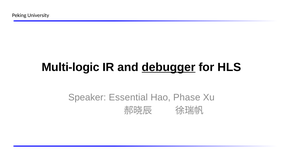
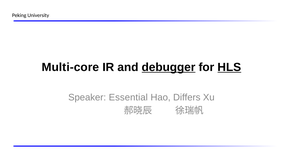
Multi-logic: Multi-logic -> Multi-core
HLS underline: none -> present
Phase: Phase -> Differs
